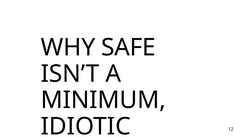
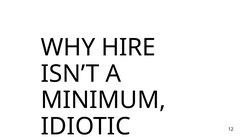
SAFE: SAFE -> HIRE
